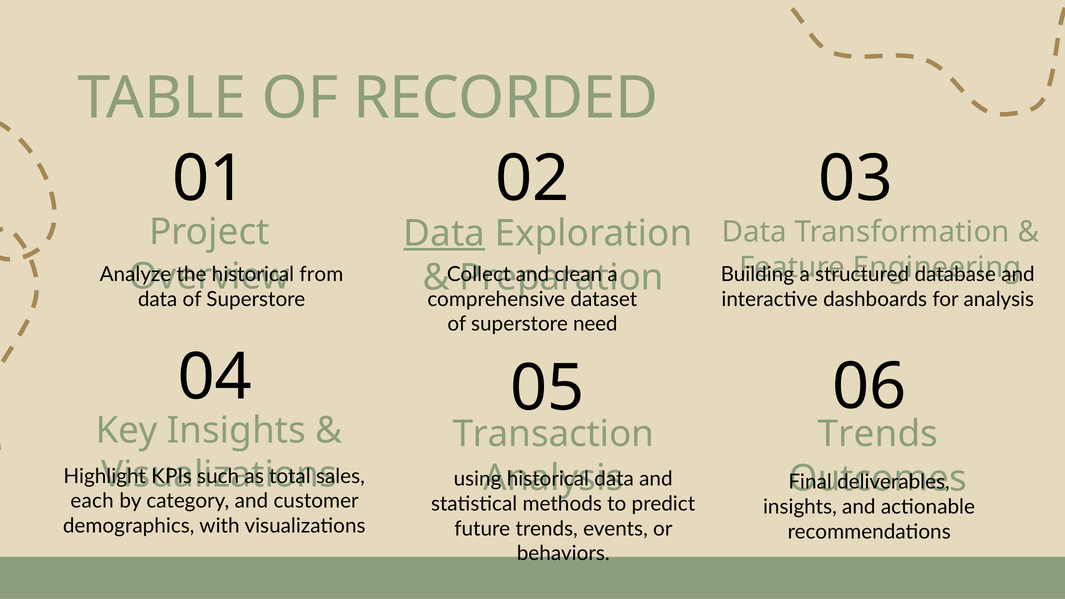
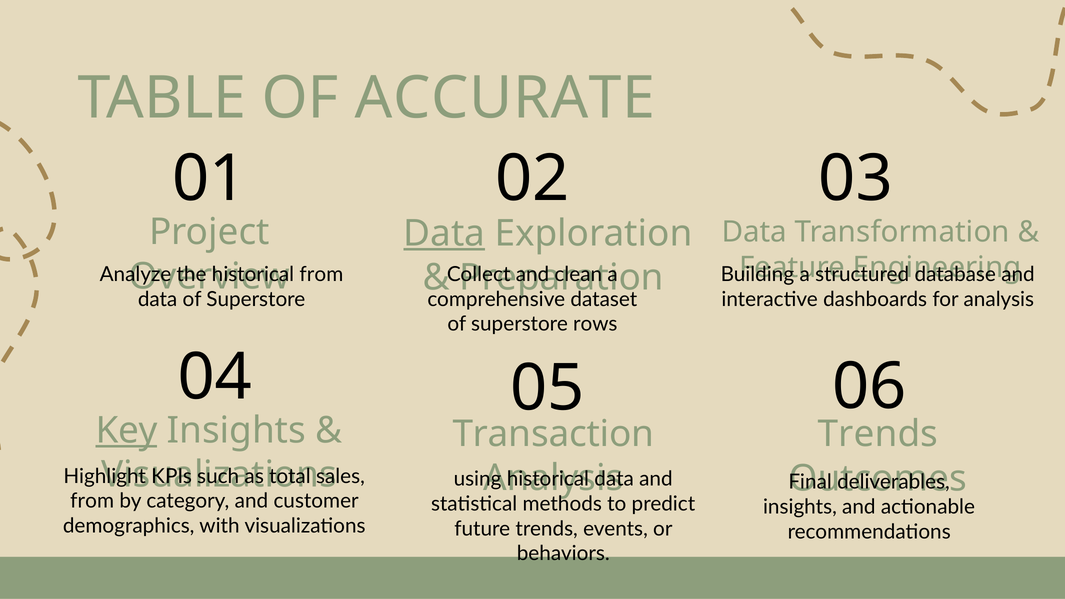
RECORDED: RECORDED -> ACCURATE
need: need -> rows
Key underline: none -> present
each at (92, 501): each -> from
